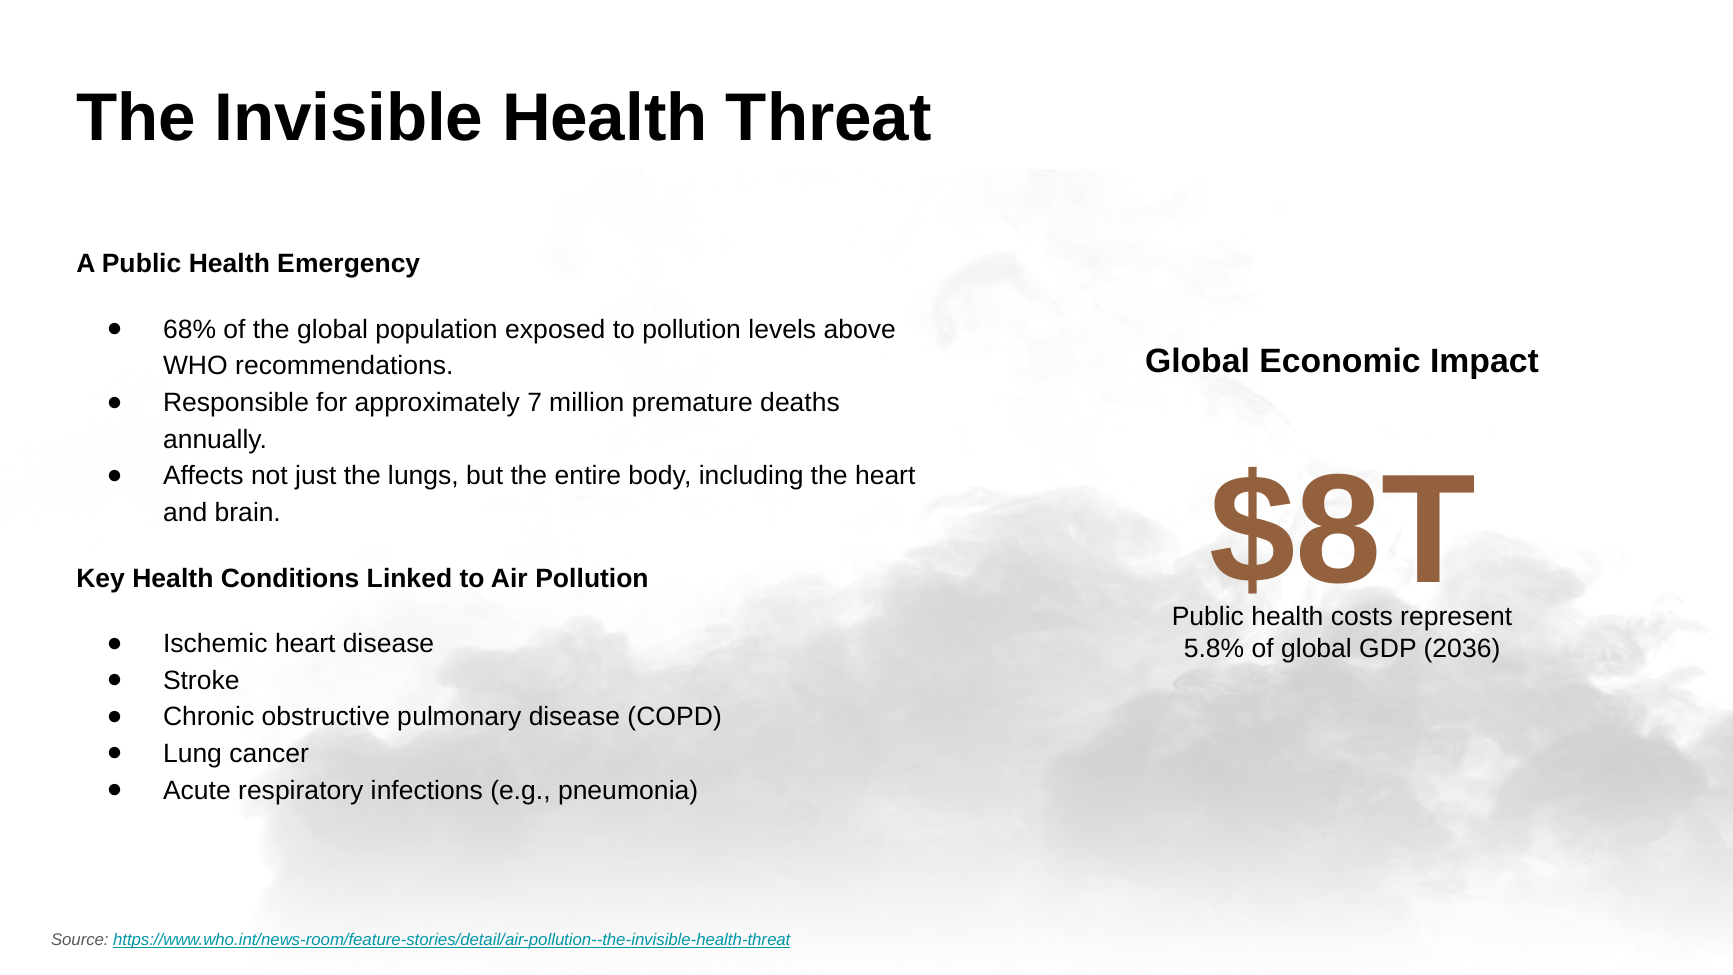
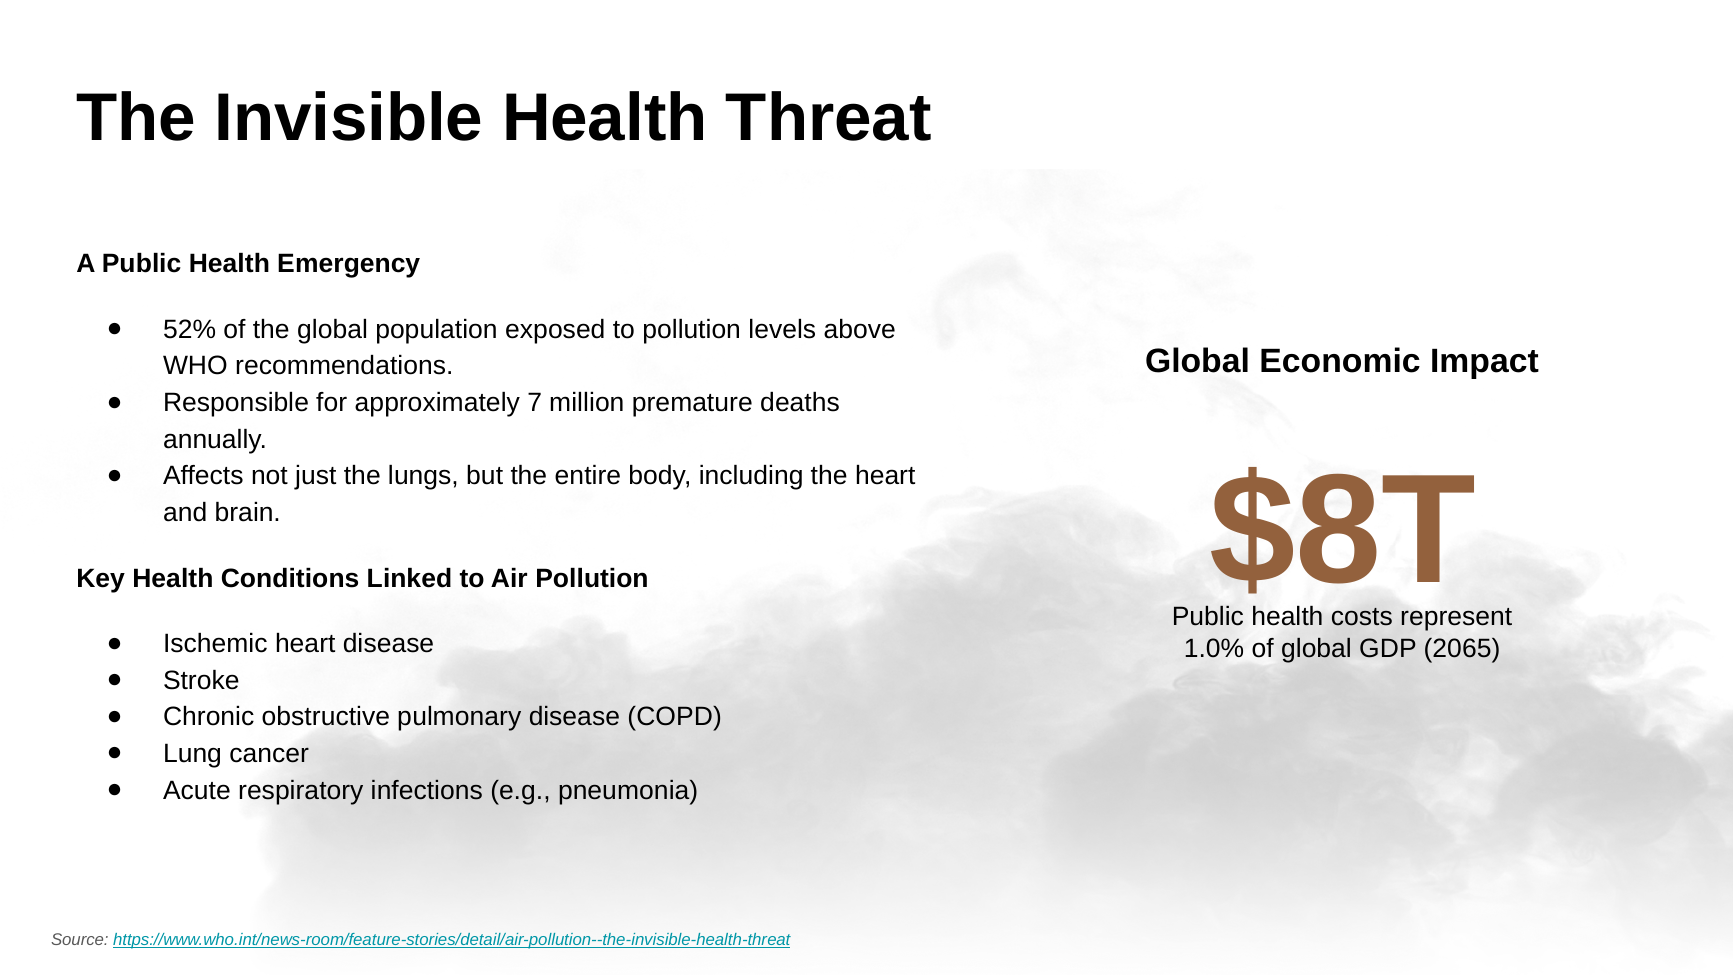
68%: 68% -> 52%
5.8%: 5.8% -> 1.0%
2036: 2036 -> 2065
